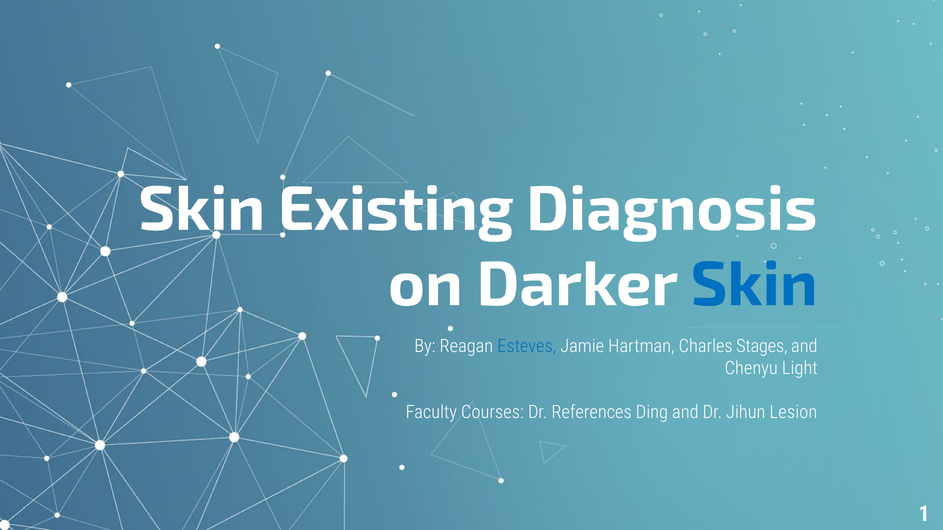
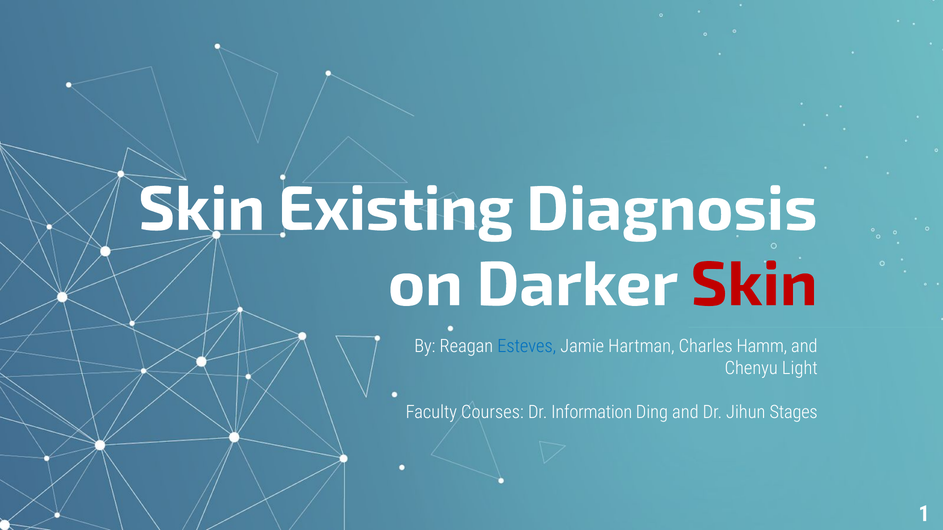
Skin at (754, 285) colour: blue -> red
Stages: Stages -> Hamm
References: References -> Information
Lesion: Lesion -> Stages
